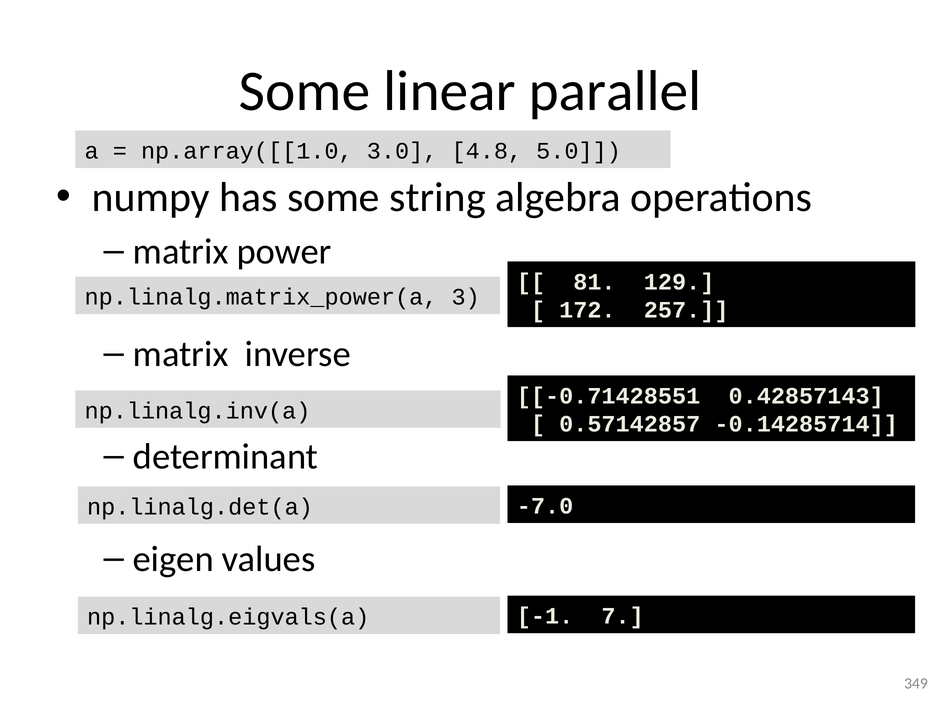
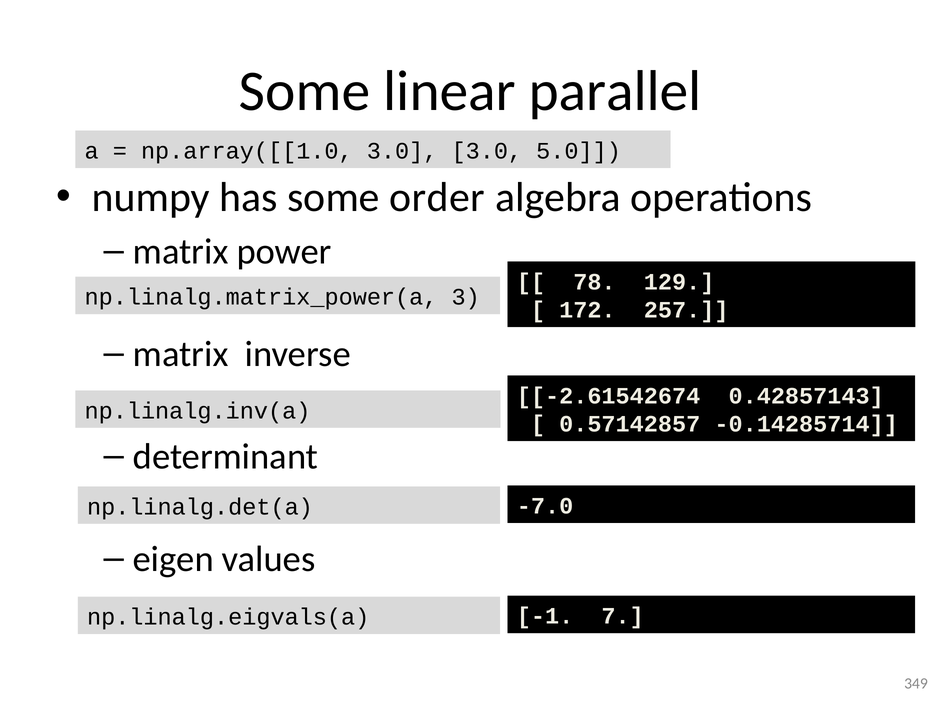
3.0 4.8: 4.8 -> 3.0
string: string -> order
81: 81 -> 78
-0.71428551: -0.71428551 -> -2.61542674
